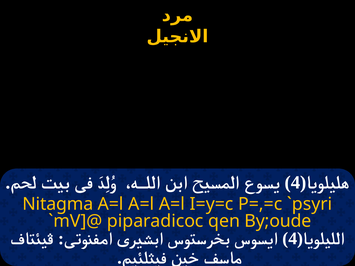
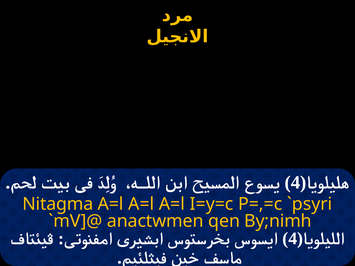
piparadicoc: piparadicoc -> anactwmen
By;oude: By;oude -> By;nimh
